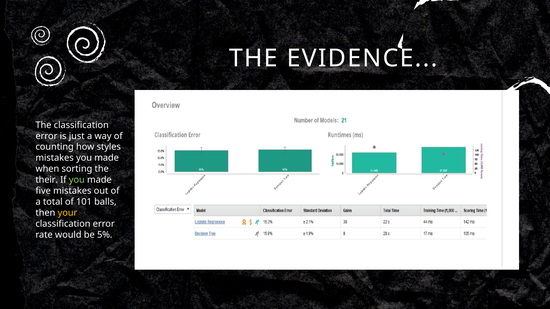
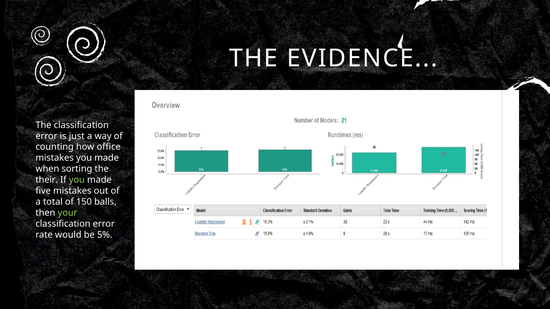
styles: styles -> office
101: 101 -> 150
your colour: yellow -> light green
